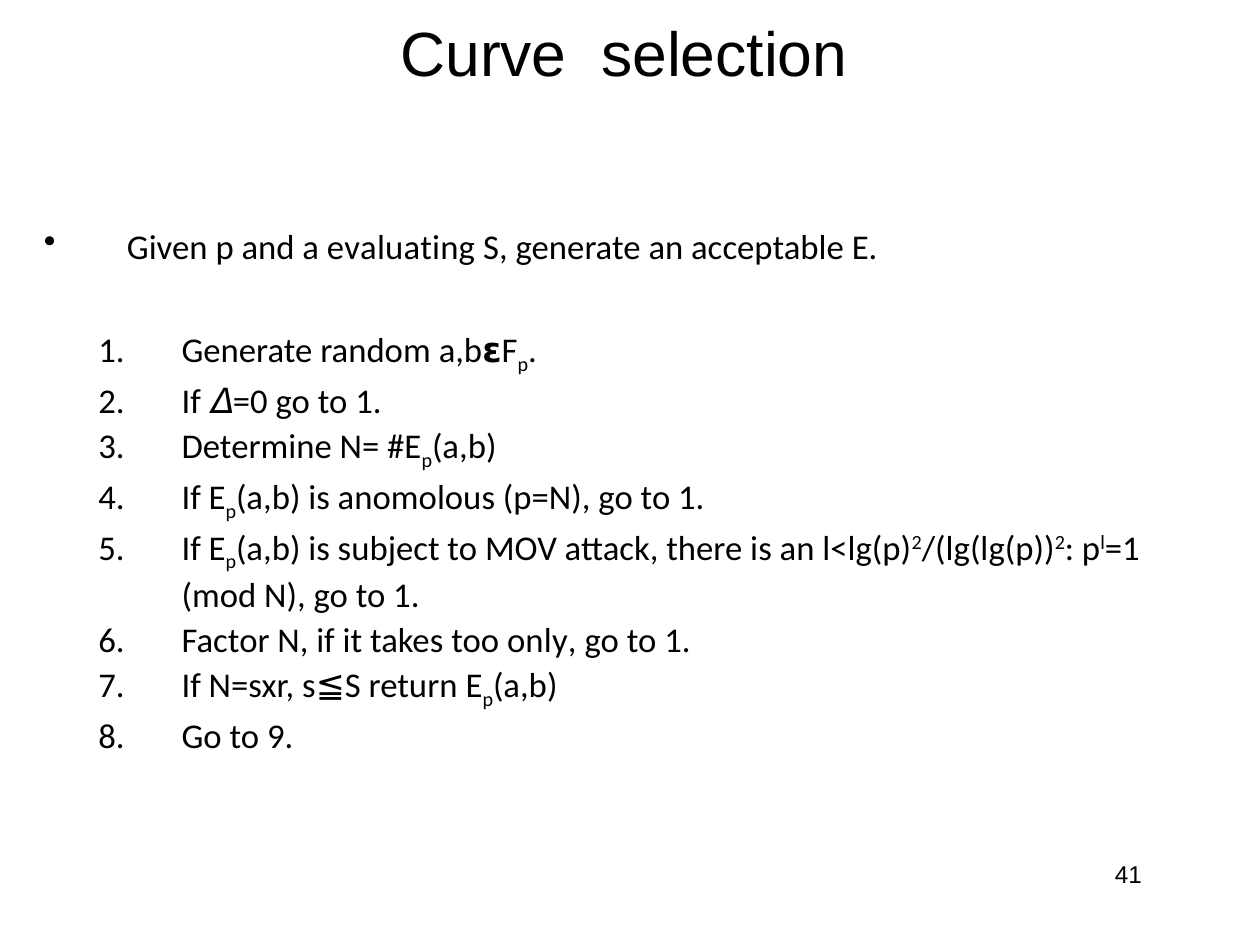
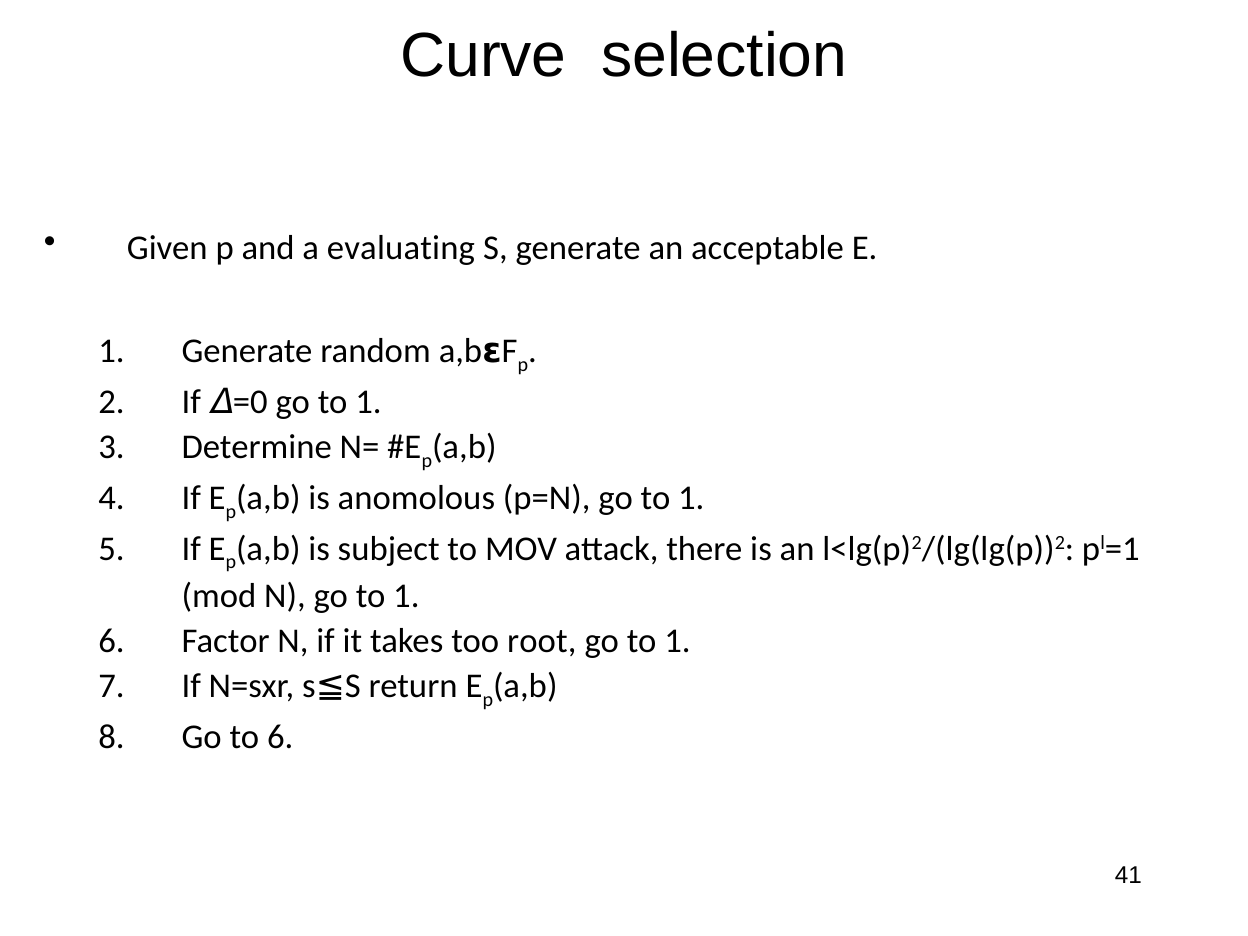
only: only -> root
to 9: 9 -> 6
